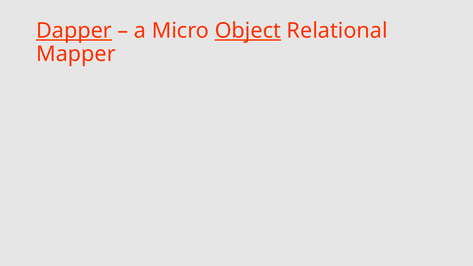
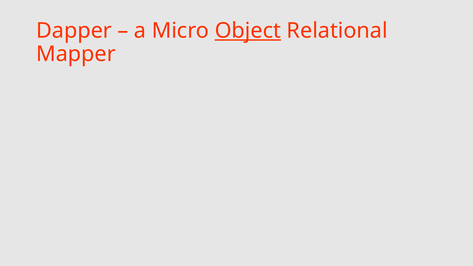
Dapper underline: present -> none
